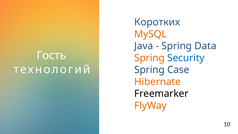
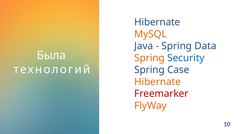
Коротких at (157, 22): Коротких -> Hibernate
Гость: Гость -> Была
Freemarker colour: black -> red
